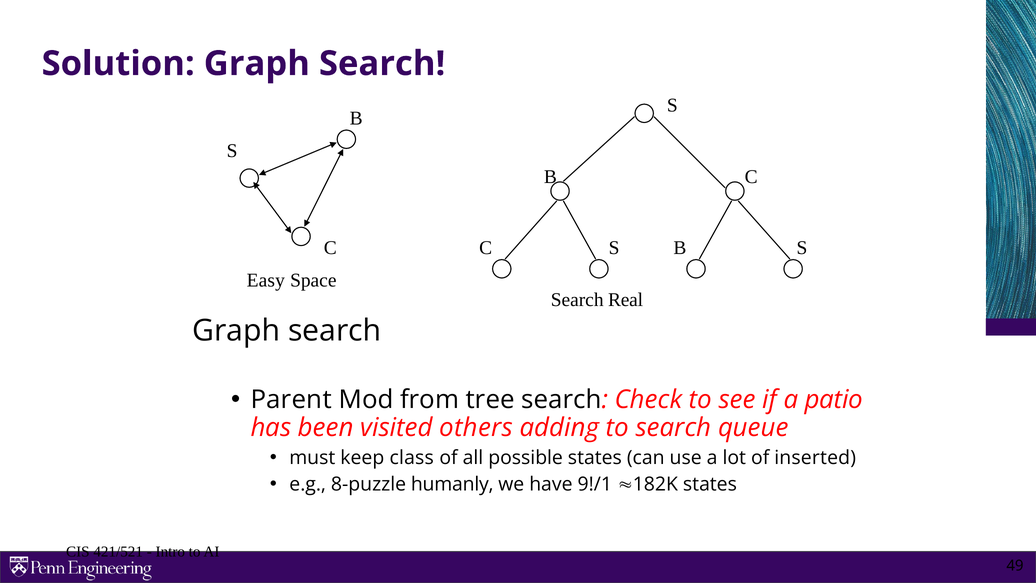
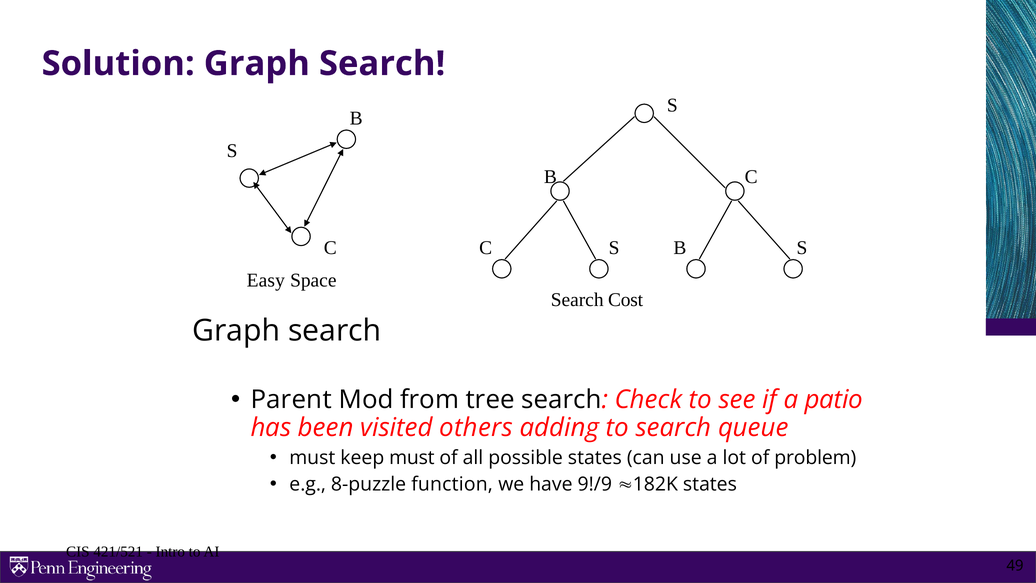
Real: Real -> Cost
keep class: class -> must
inserted: inserted -> problem
humanly: humanly -> function
9!/1: 9!/1 -> 9!/9
